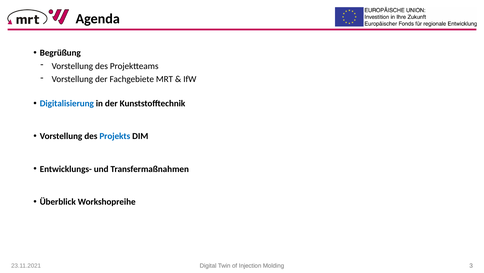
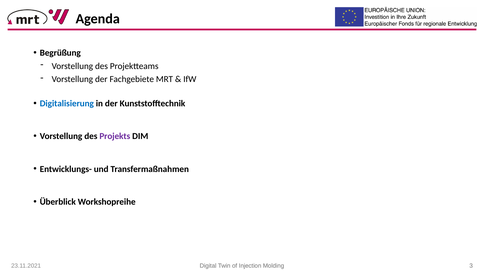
Projekts colour: blue -> purple
